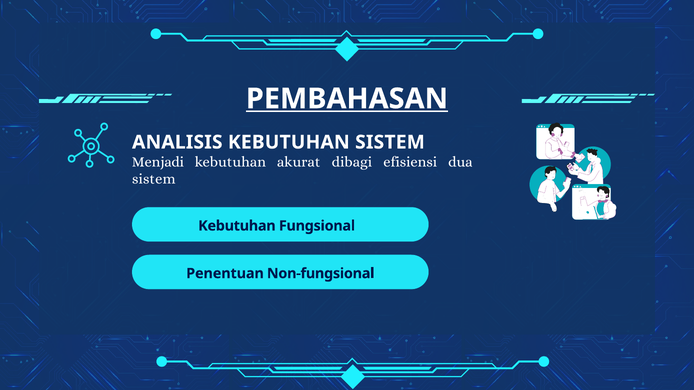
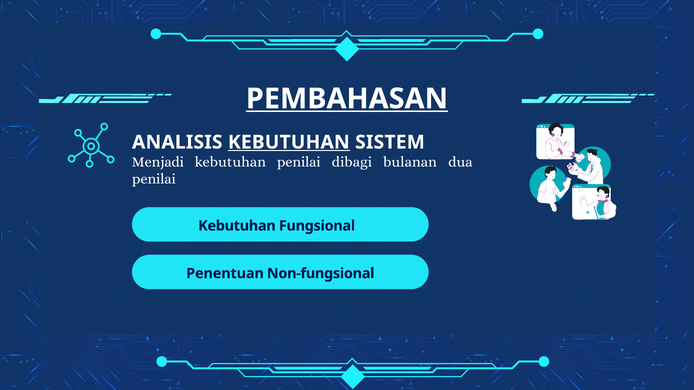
KEBUTUHAN at (289, 142) underline: none -> present
kebutuhan akurat: akurat -> penilai
efisiensi: efisiensi -> bulanan
sistem at (154, 179): sistem -> penilai
